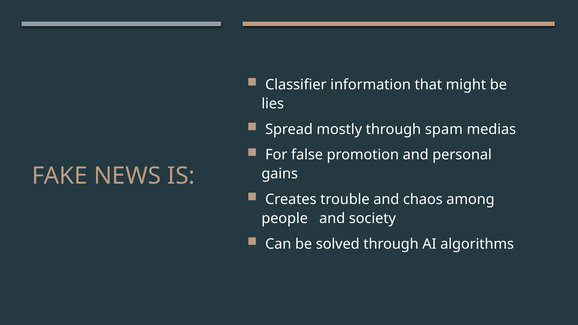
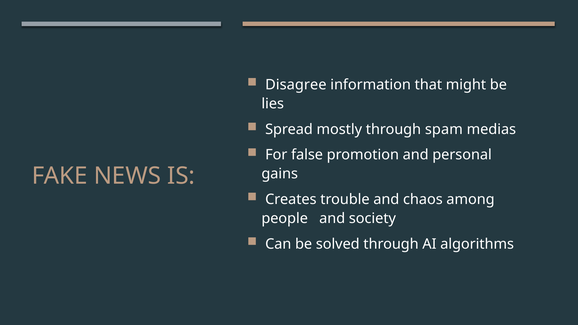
Classifier: Classifier -> Disagree
